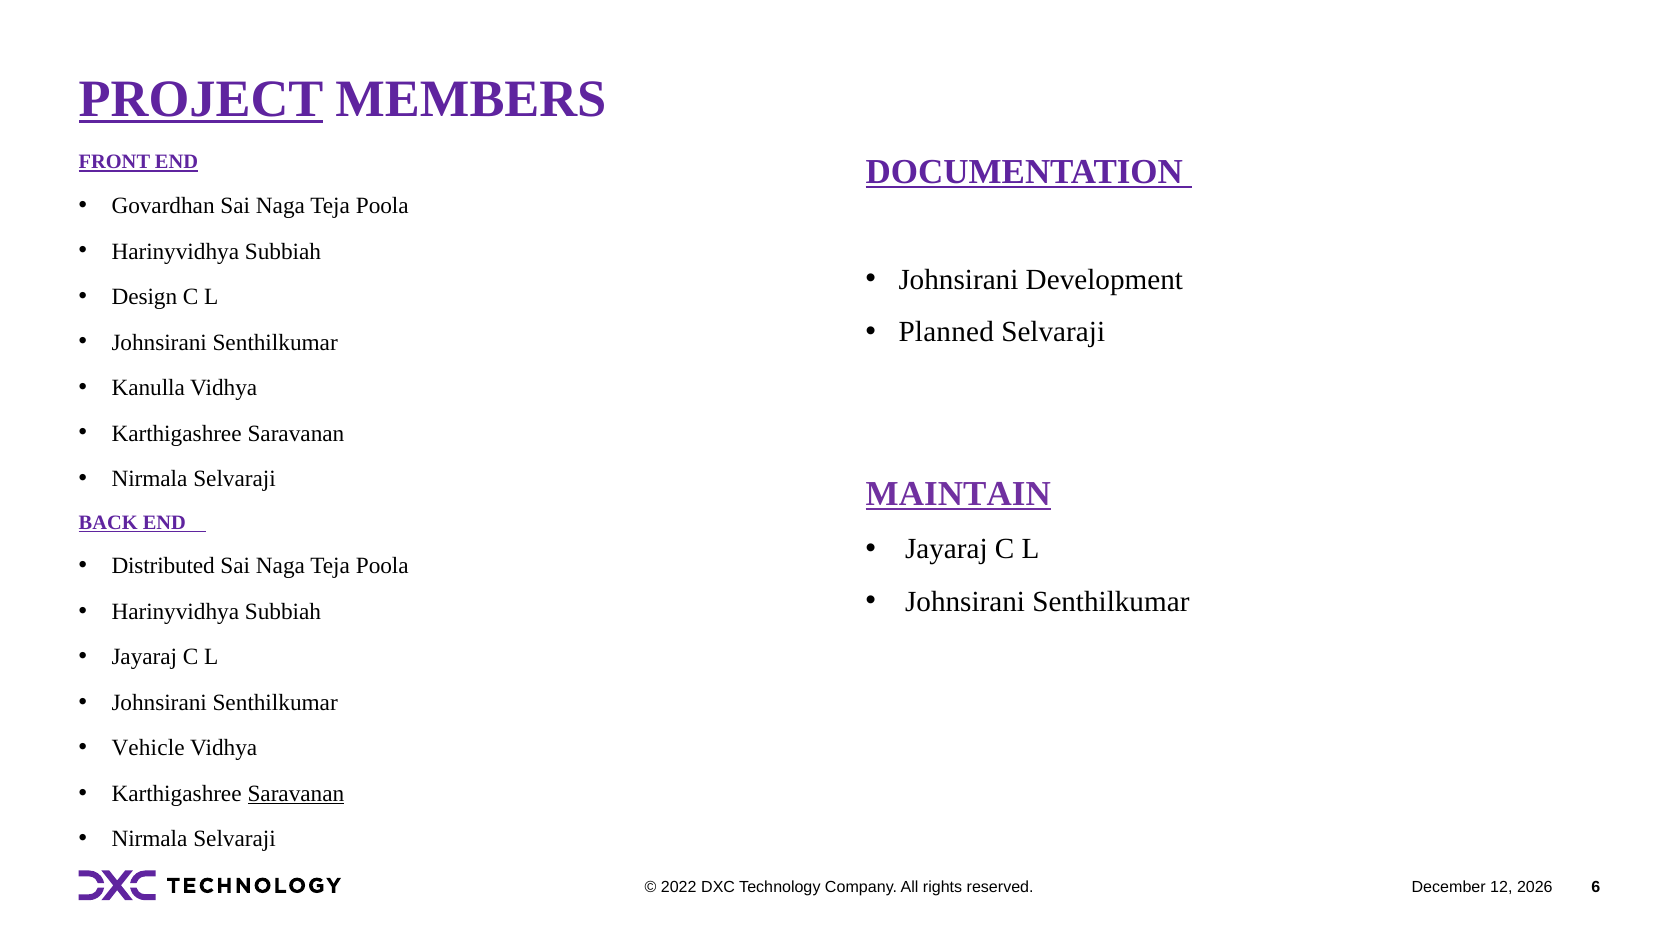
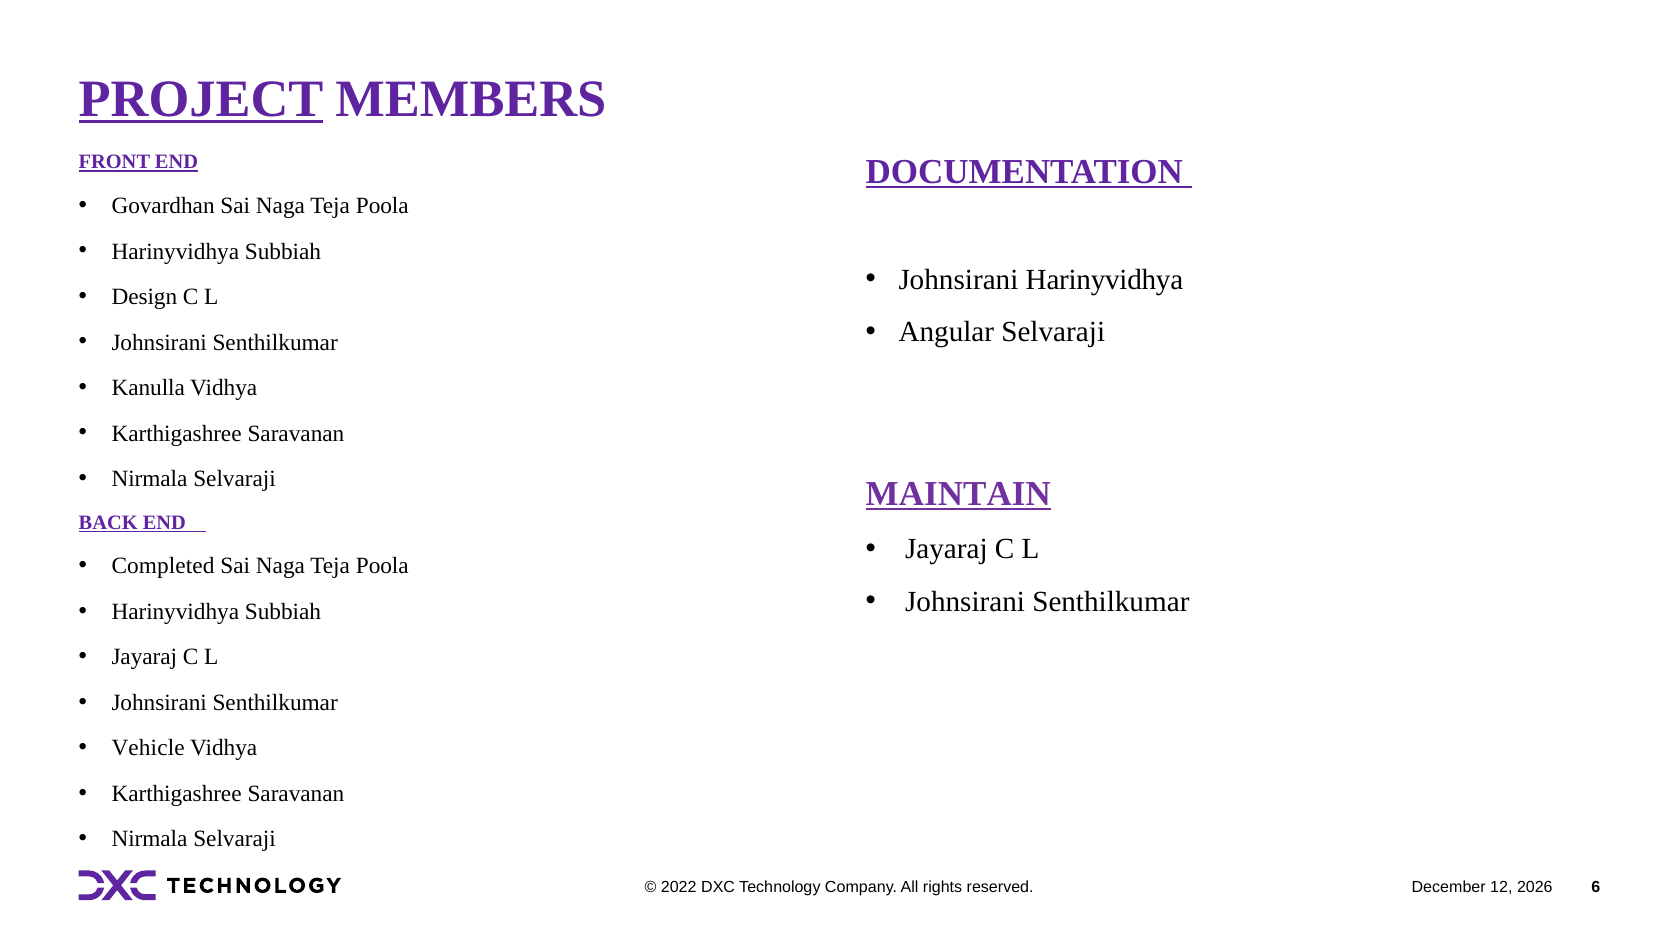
Johnsirani Development: Development -> Harinyvidhya
Planned: Planned -> Angular
Distributed: Distributed -> Completed
Saravanan at (296, 793) underline: present -> none
